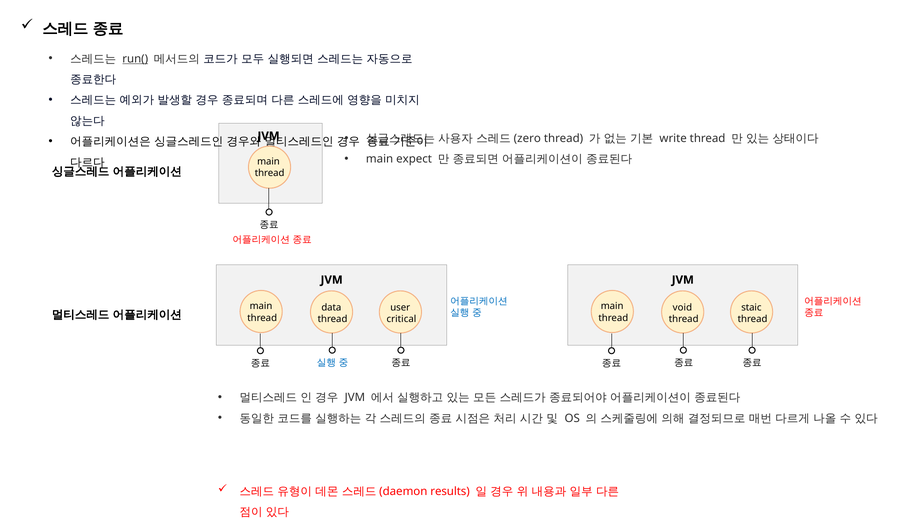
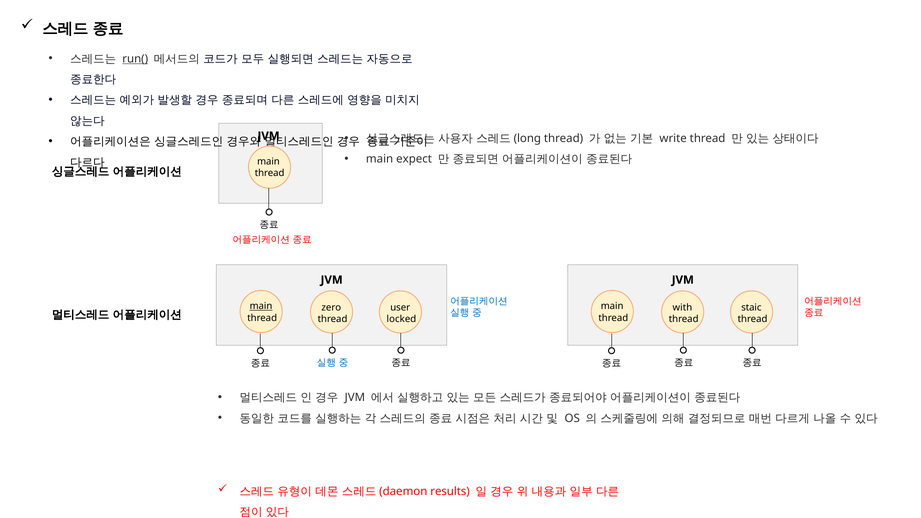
zero: zero -> long
main at (261, 306) underline: none -> present
data: data -> zero
void: void -> with
critical: critical -> locked
